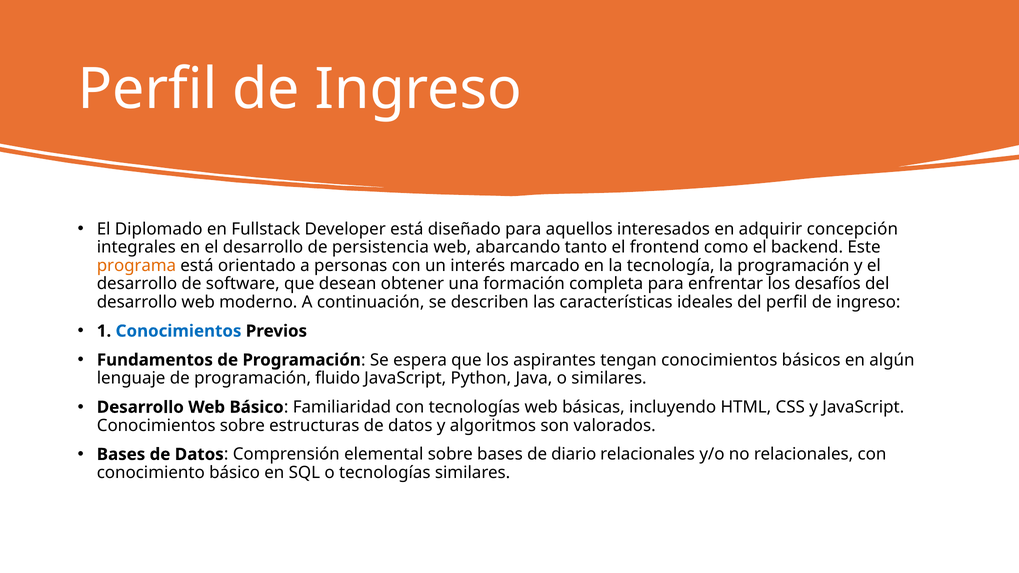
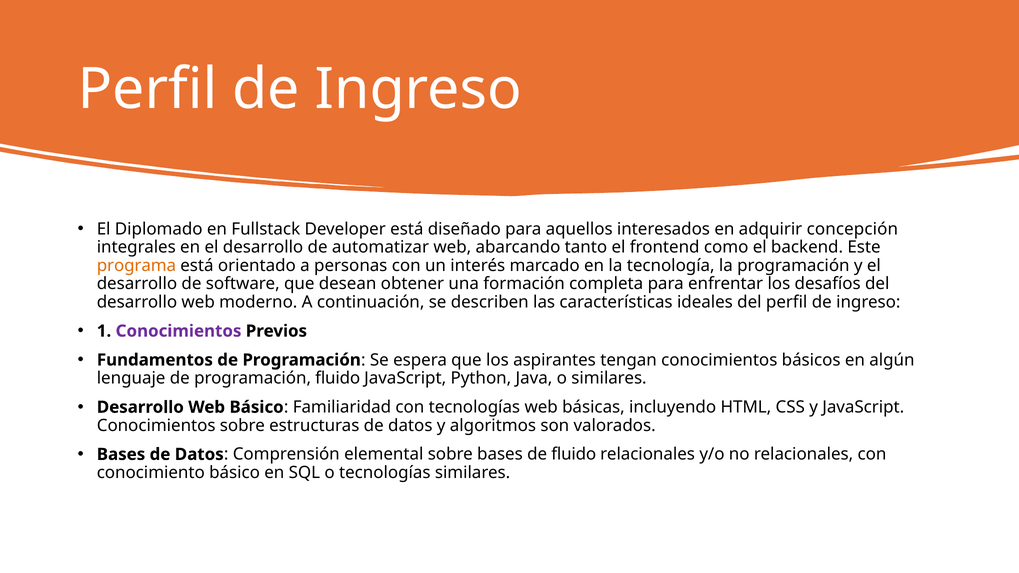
persistencia: persistencia -> automatizar
Conocimientos at (179, 331) colour: blue -> purple
de diario: diario -> fluido
